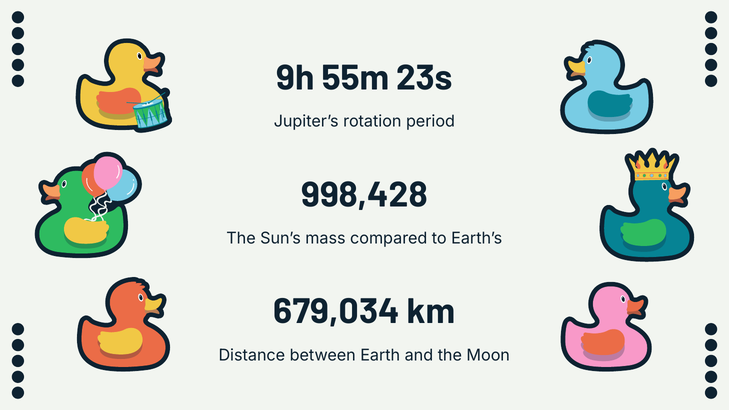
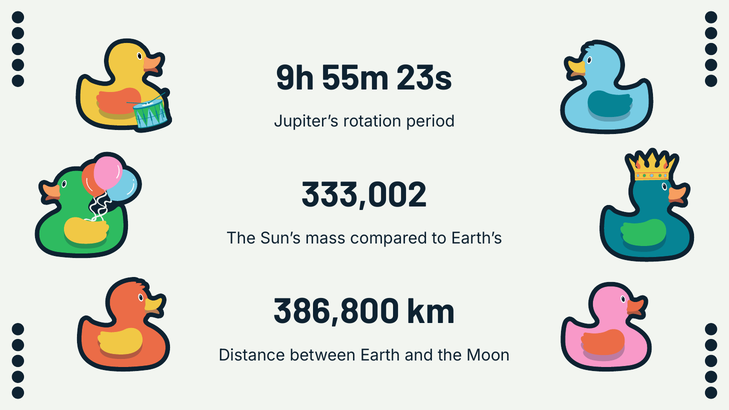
998,428: 998,428 -> 333,002
679,034: 679,034 -> 386,800
